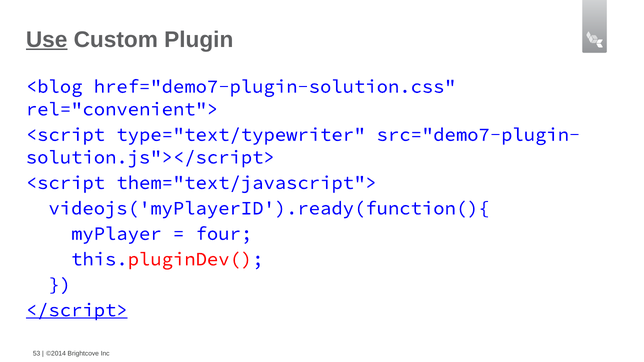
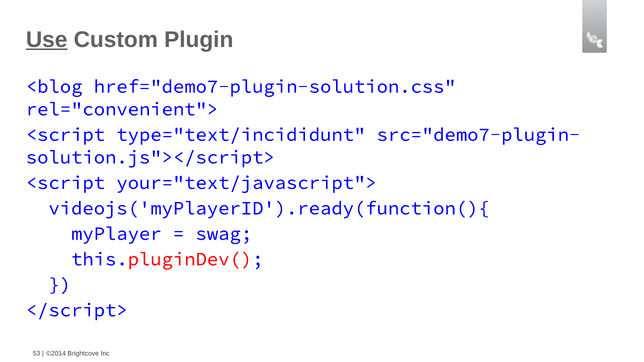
type="text/typewriter: type="text/typewriter -> type="text/incididunt
them="text/javascript">: them="text/javascript"> -> your="text/javascript">
four: four -> swag
</script> underline: present -> none
